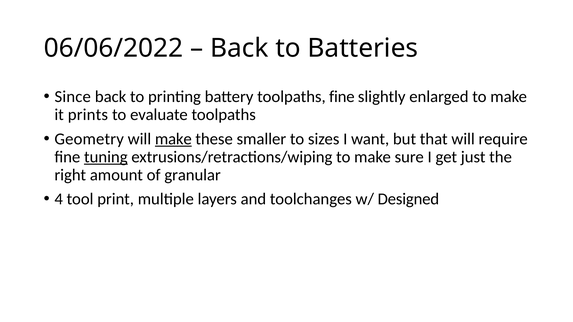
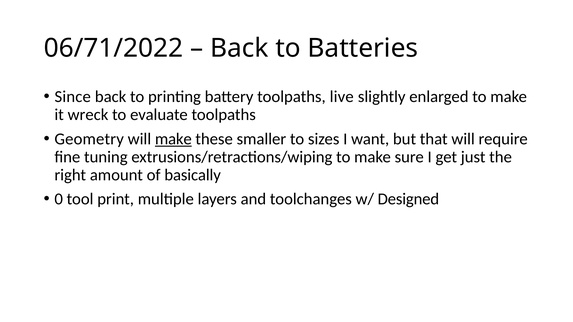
06/06/2022: 06/06/2022 -> 06/71/2022
toolpaths fine: fine -> live
prints: prints -> wreck
tuning underline: present -> none
granular: granular -> basically
4: 4 -> 0
